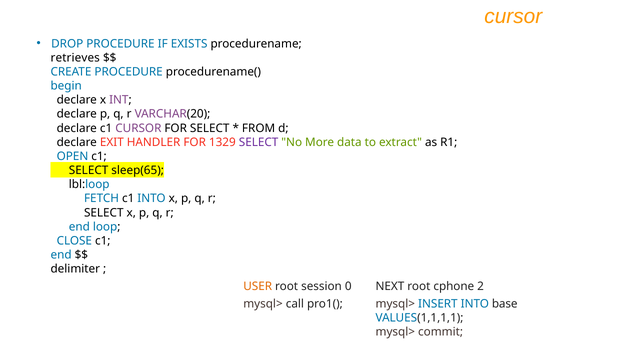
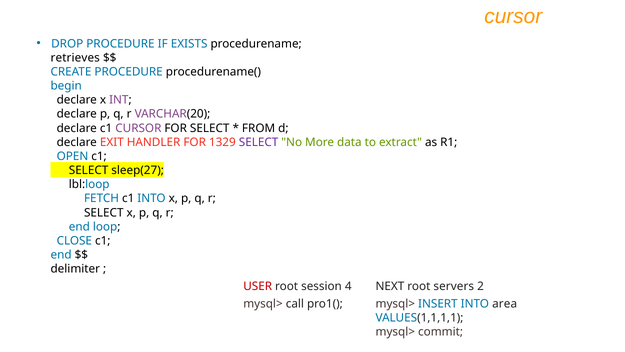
sleep(65: sleep(65 -> sleep(27
USER colour: orange -> red
0: 0 -> 4
cphone: cphone -> servers
base: base -> area
